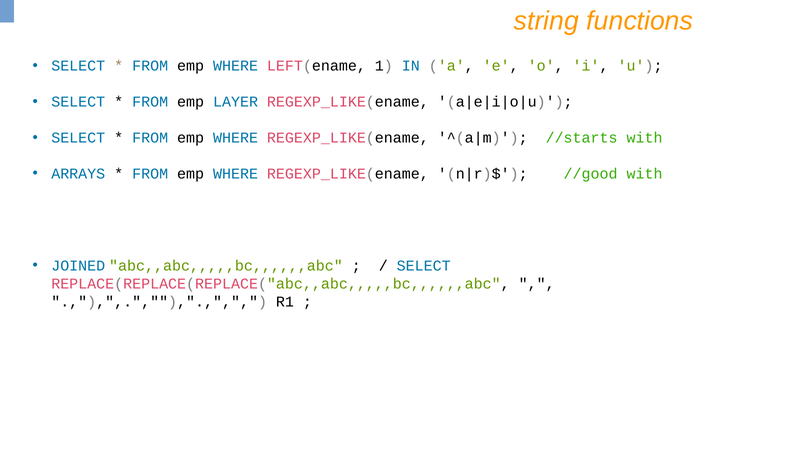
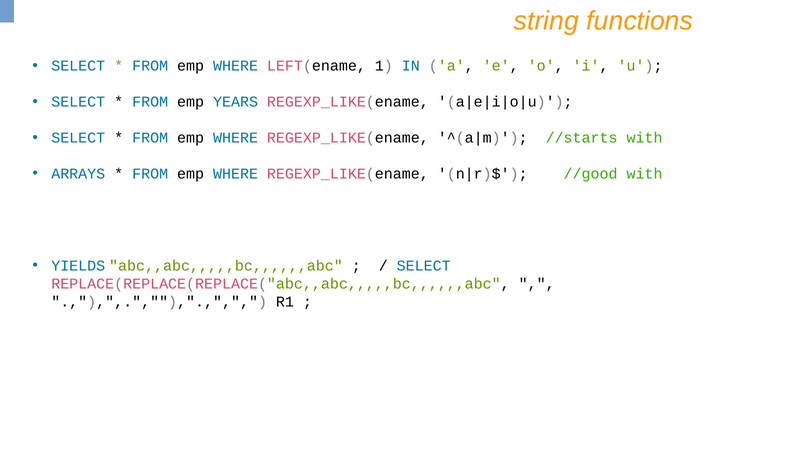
LAYER: LAYER -> YEARS
JOINED: JOINED -> YIELDS
